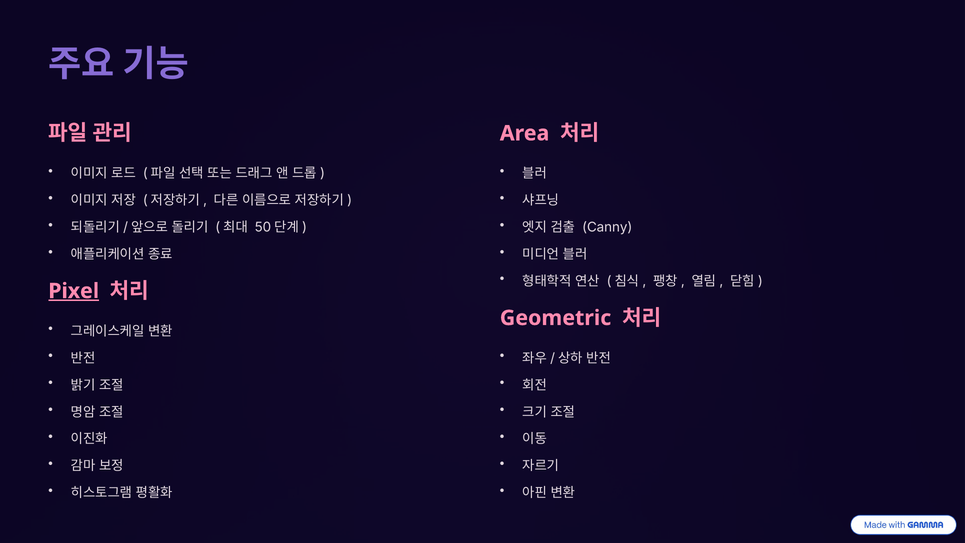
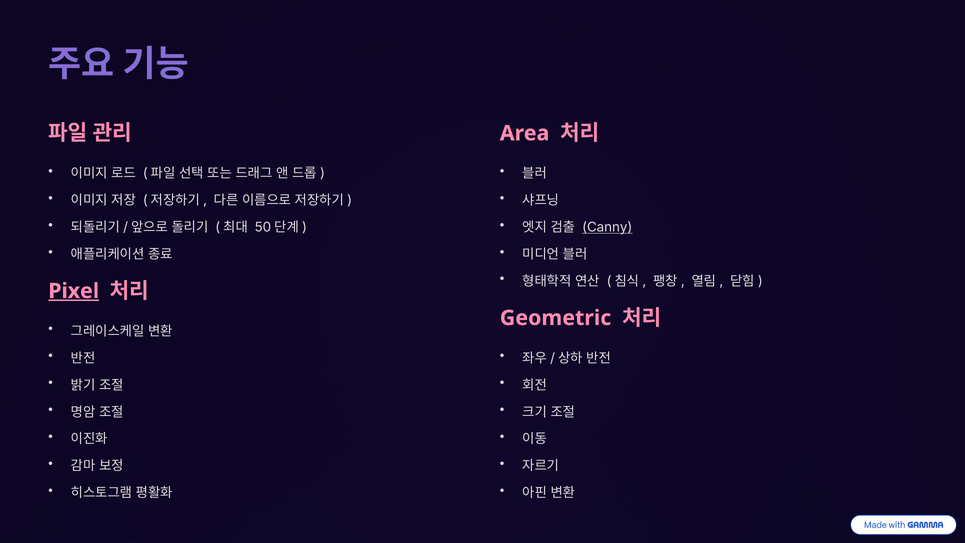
Canny underline: none -> present
